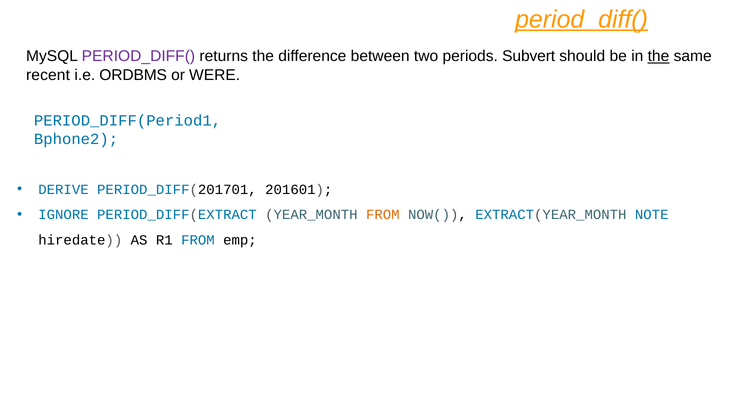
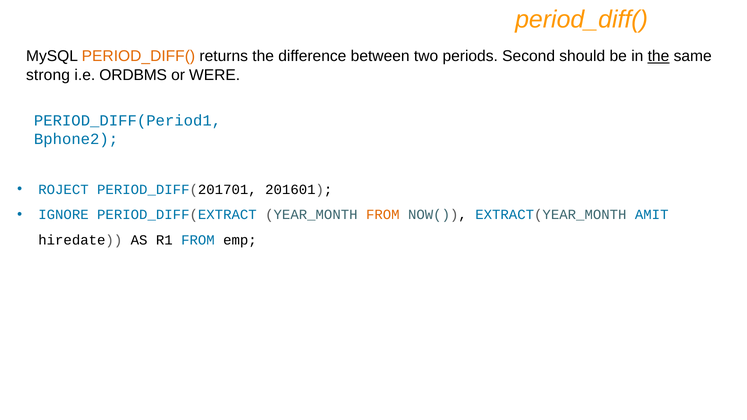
period_diff( at (582, 19) underline: present -> none
PERIOD_DIFF( at (138, 56) colour: purple -> orange
Subvert: Subvert -> Second
recent: recent -> strong
DERIVE: DERIVE -> ROJECT
NOTE: NOTE -> AMIT
